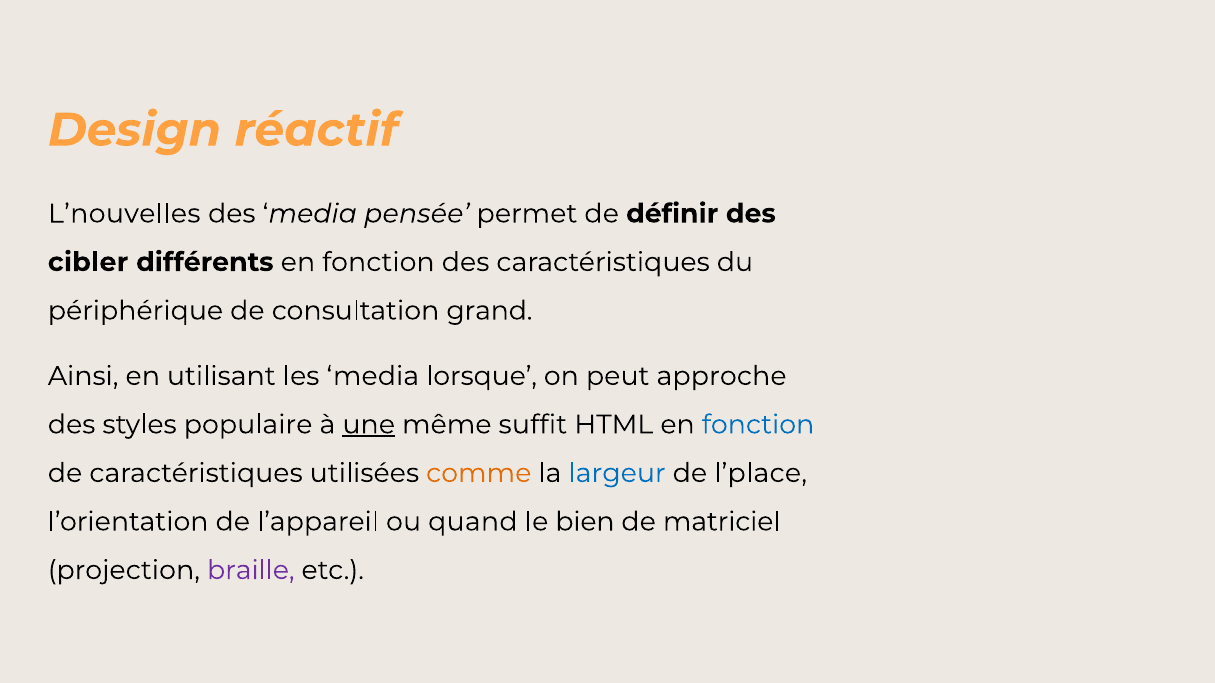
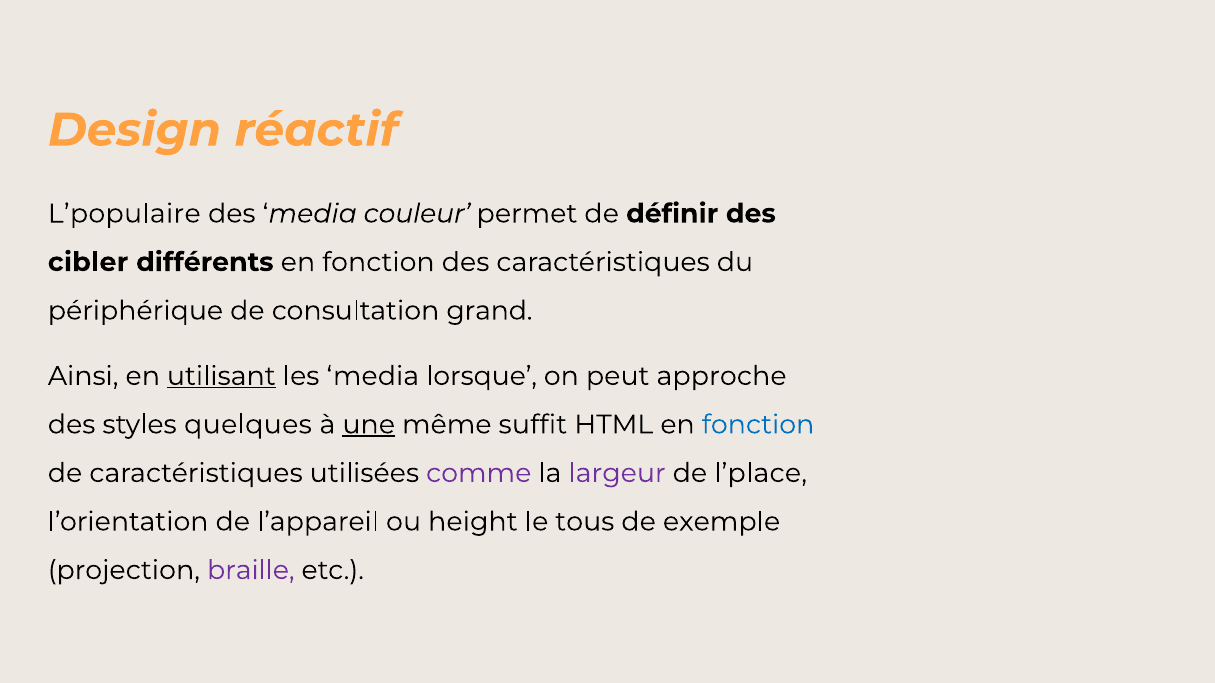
L’nouvelles: L’nouvelles -> L’populaire
pensée: pensée -> couleur
utilisant underline: none -> present
populaire: populaire -> quelques
comme colour: orange -> purple
largeur colour: blue -> purple
quand: quand -> height
bien: bien -> tous
matriciel: matriciel -> exemple
